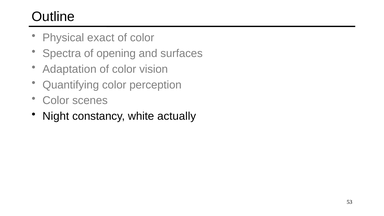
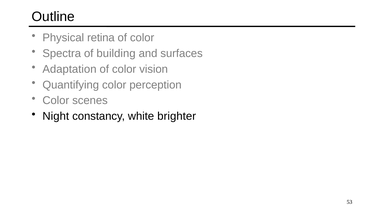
exact: exact -> retina
opening: opening -> building
actually: actually -> brighter
